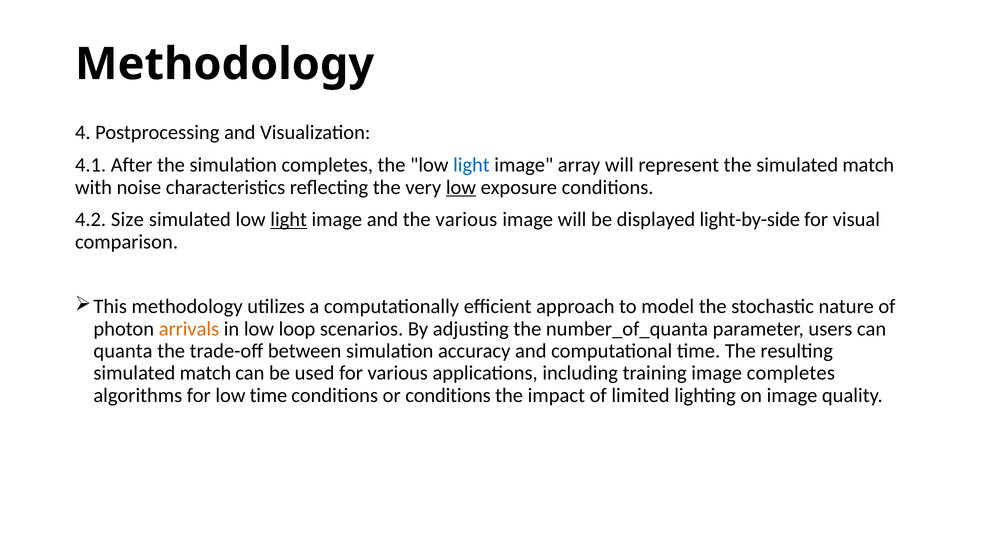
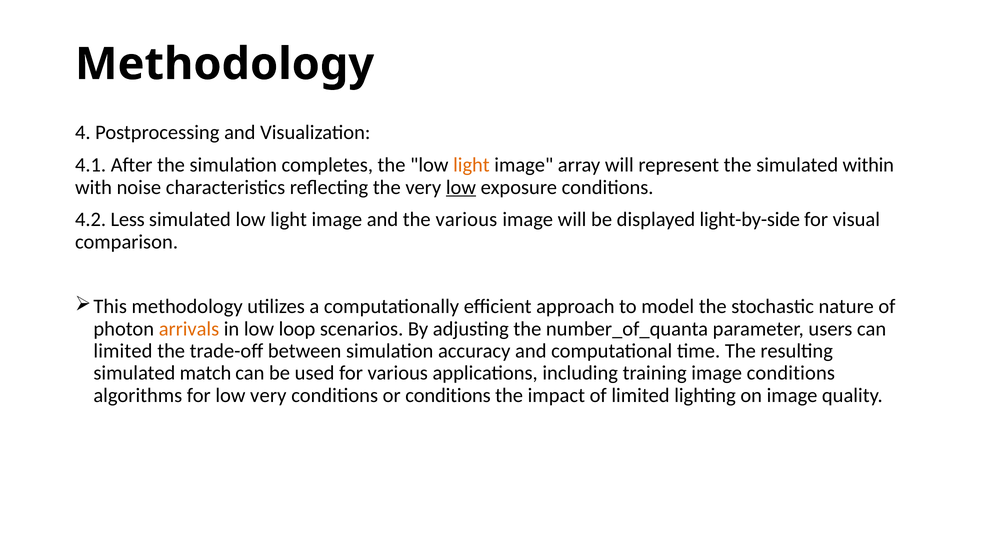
light at (471, 165) colour: blue -> orange
the simulated match: match -> within
Size: Size -> Less
light at (289, 220) underline: present -> none
quanta at (123, 351): quanta -> limited
image completes: completes -> conditions
low time: time -> very
